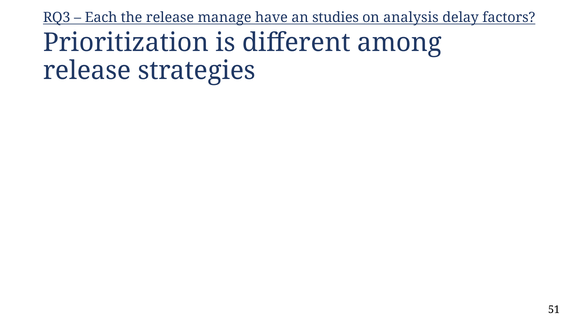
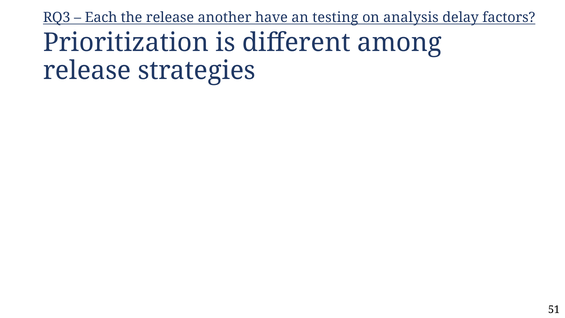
manage: manage -> another
studies: studies -> testing
